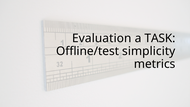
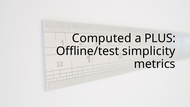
Evaluation: Evaluation -> Computed
TASK: TASK -> PLUS
